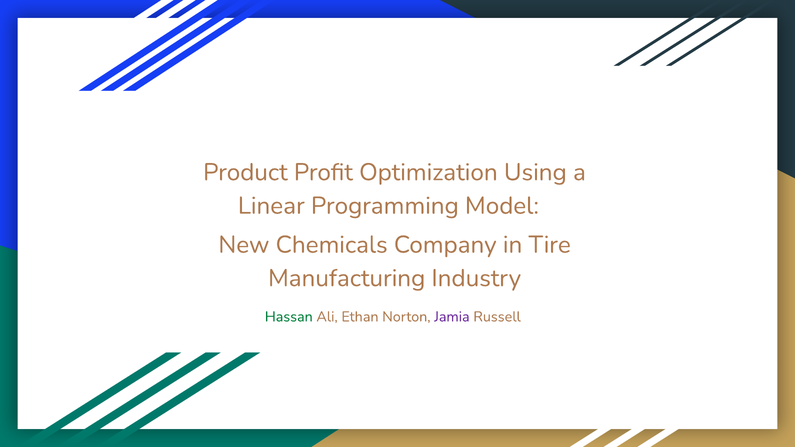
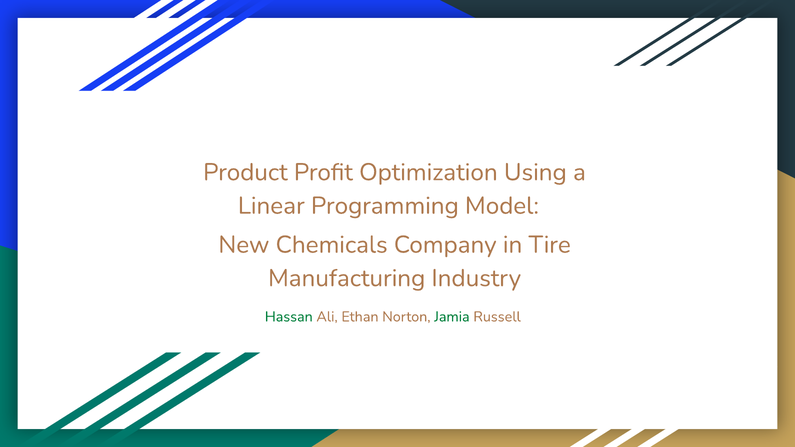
Jamia colour: purple -> green
